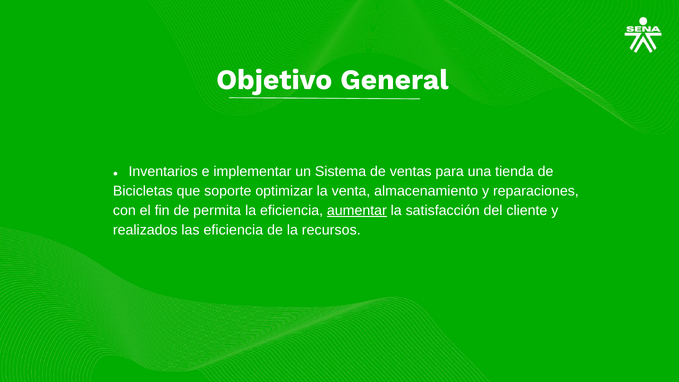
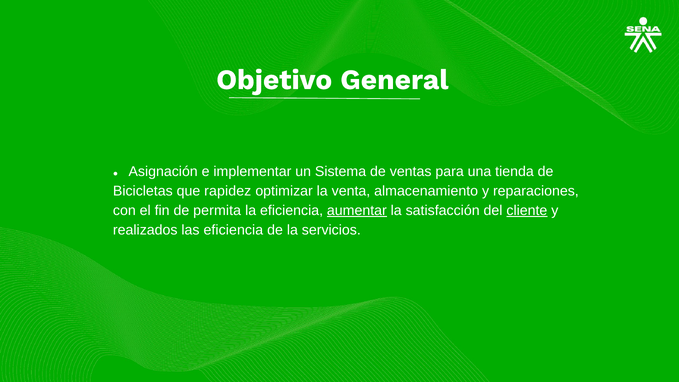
Inventarios: Inventarios -> Asignación
soporte: soporte -> rapidez
cliente underline: none -> present
recursos: recursos -> servicios
